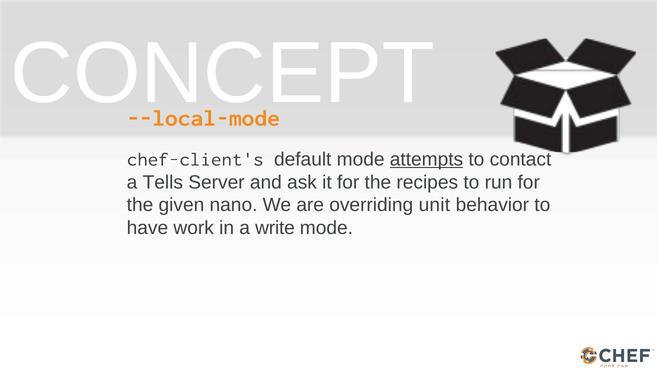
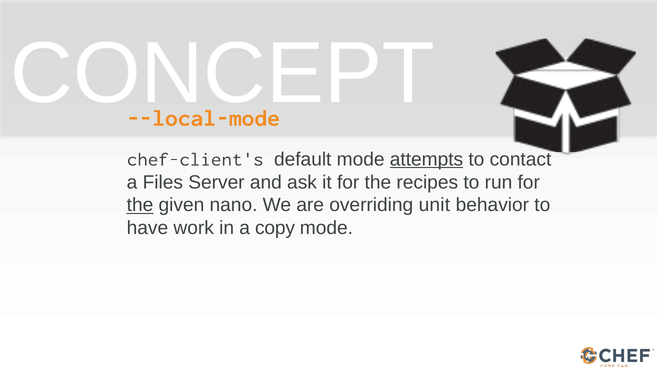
Tells: Tells -> Files
the at (140, 205) underline: none -> present
write: write -> copy
